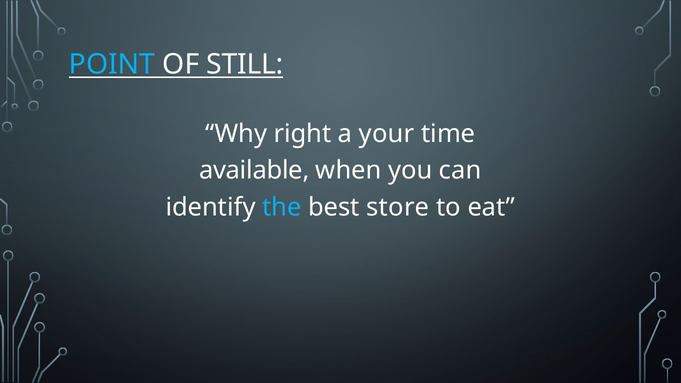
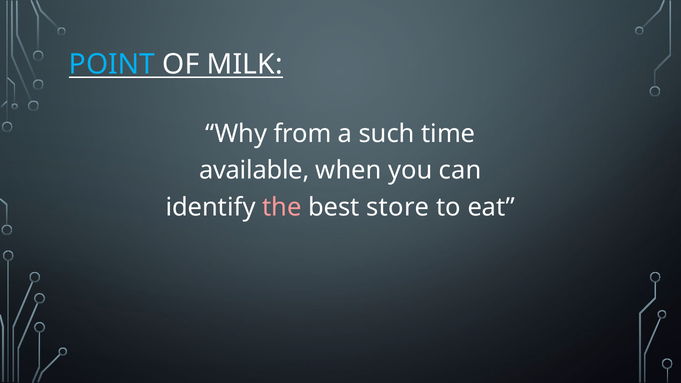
STILL: STILL -> MILK
right: right -> from
your: your -> such
the colour: light blue -> pink
